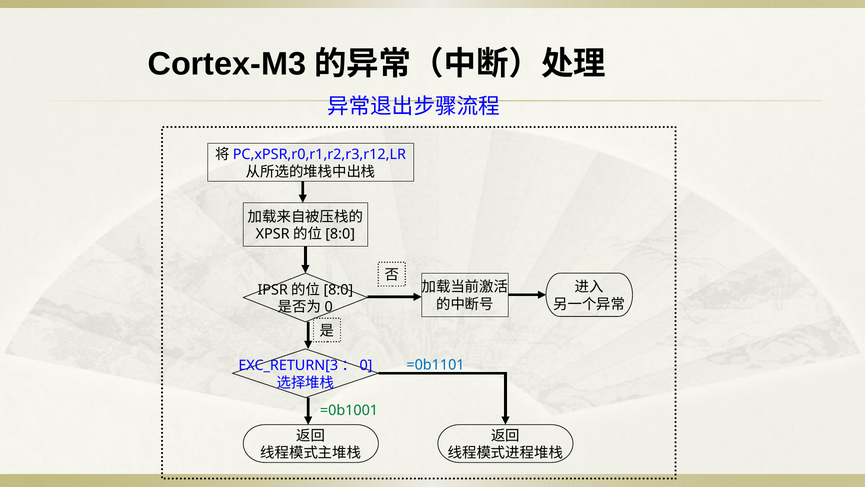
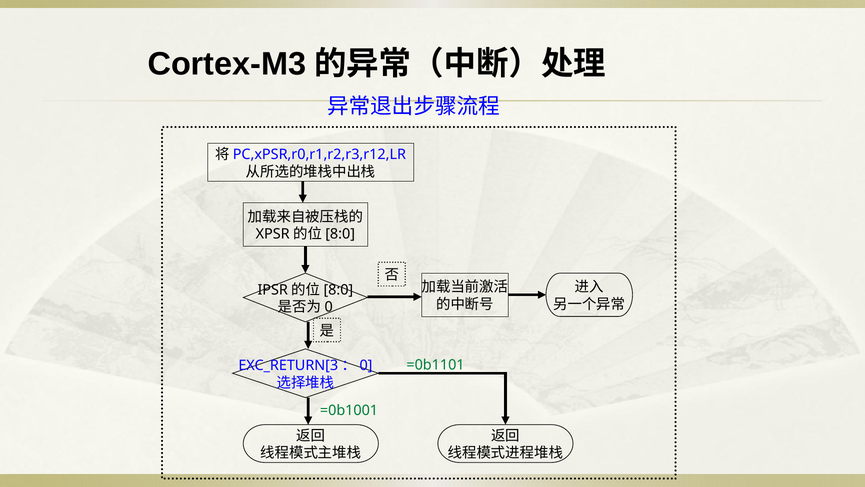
=0b1101 colour: blue -> green
